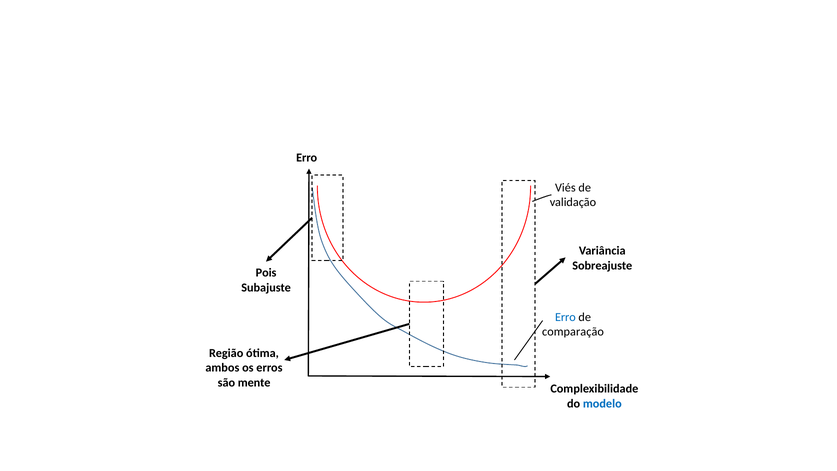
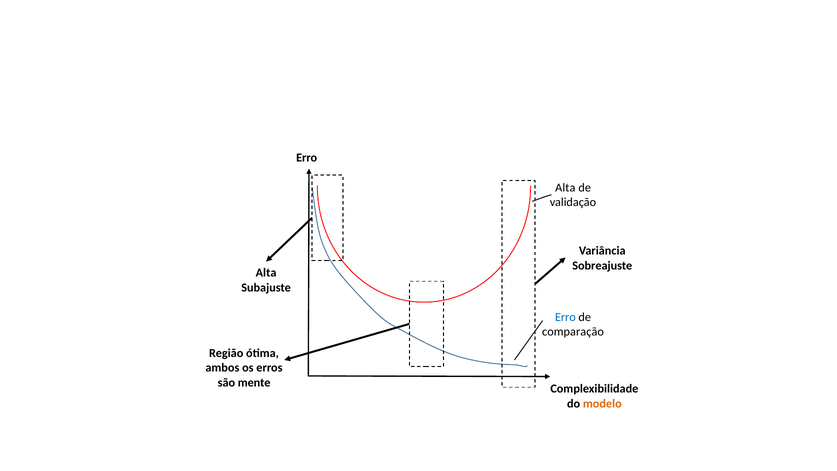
Viés at (565, 188): Viés -> Alta
Pois at (266, 273): Pois -> Alta
modelo colour: blue -> orange
